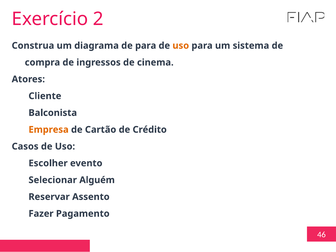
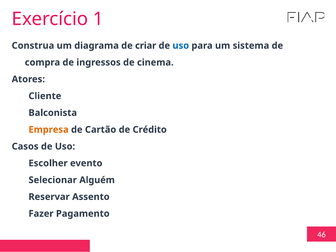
2: 2 -> 1
de para: para -> criar
uso at (181, 46) colour: orange -> blue
